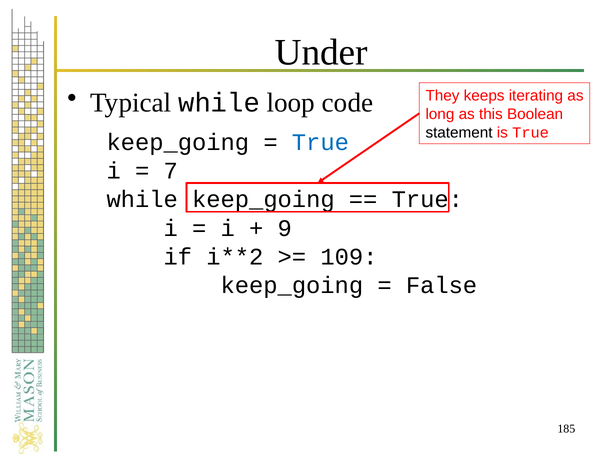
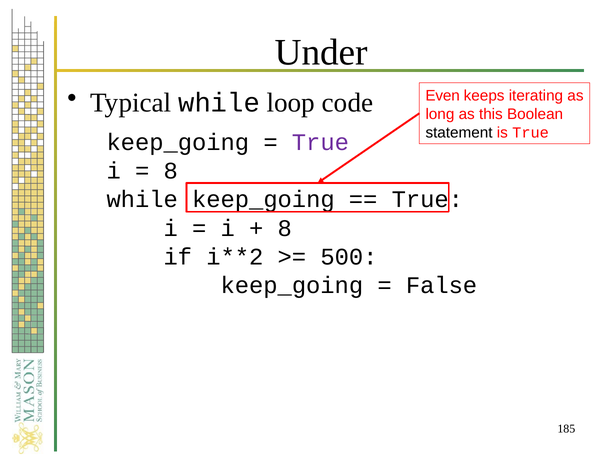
They: They -> Even
True at (320, 142) colour: blue -> purple
7 at (171, 171): 7 -> 8
9 at (285, 228): 9 -> 8
109: 109 -> 500
